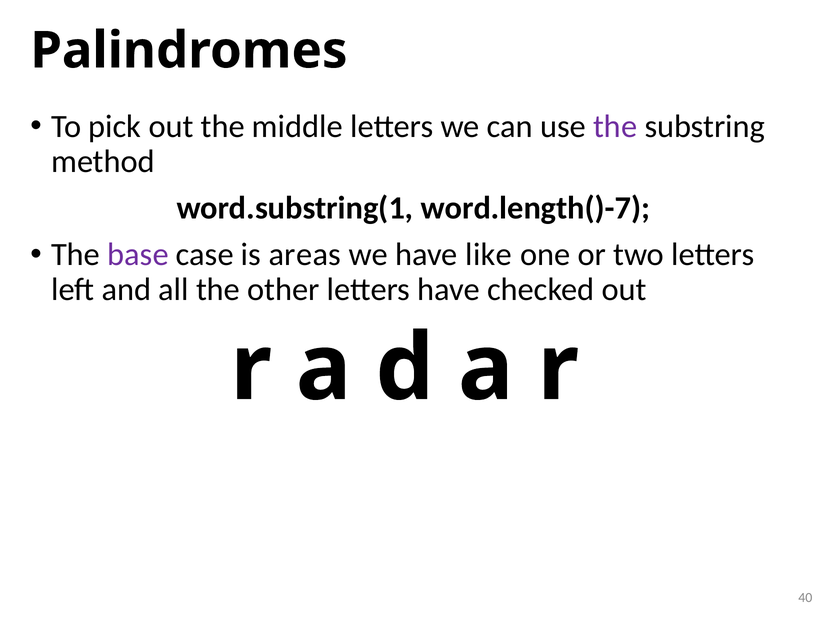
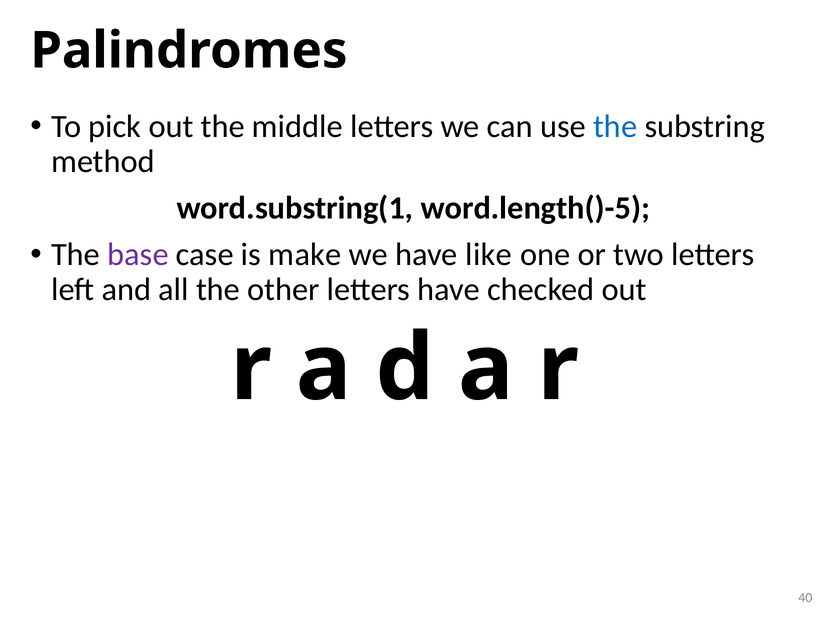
the at (615, 126) colour: purple -> blue
word.length()-7: word.length()-7 -> word.length()-5
areas: areas -> make
